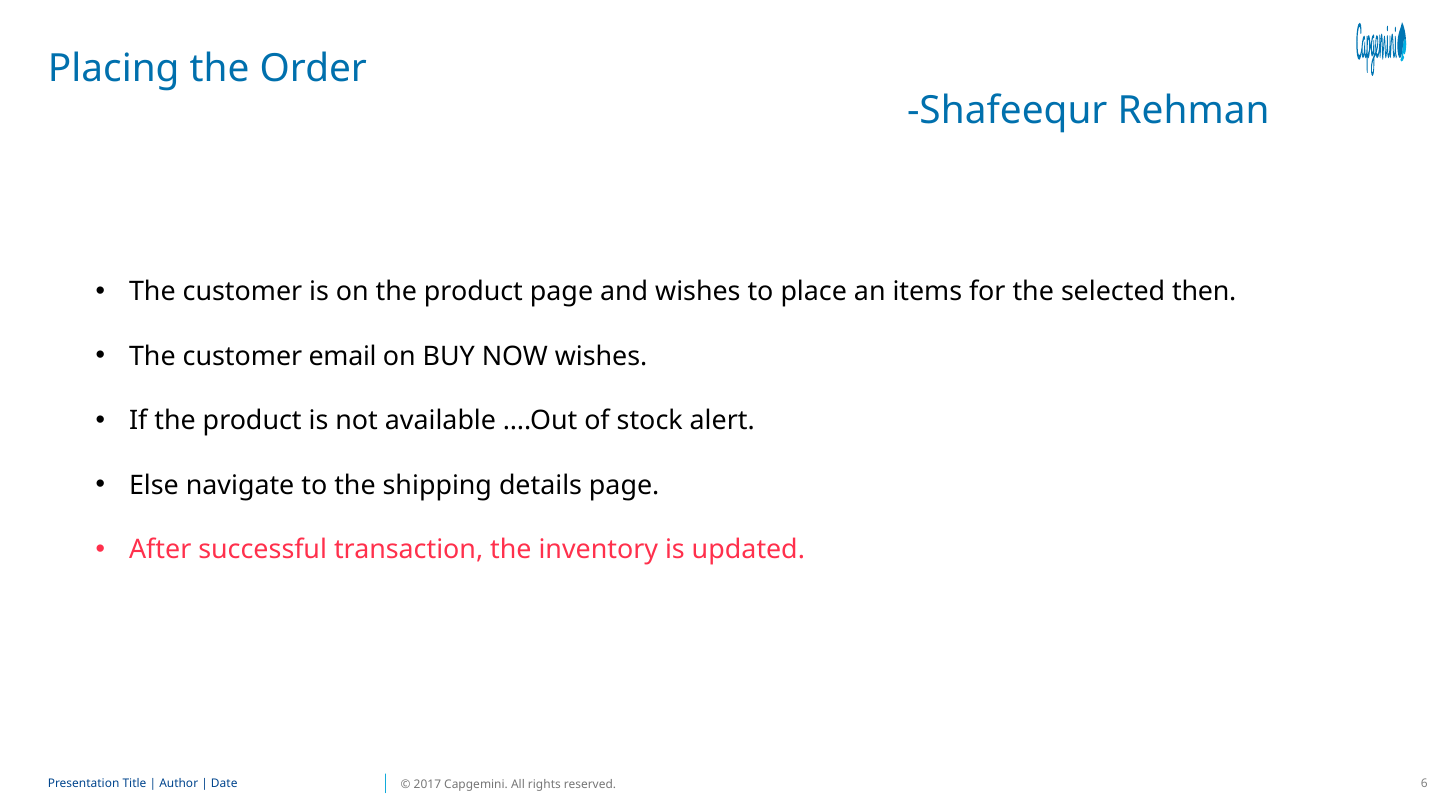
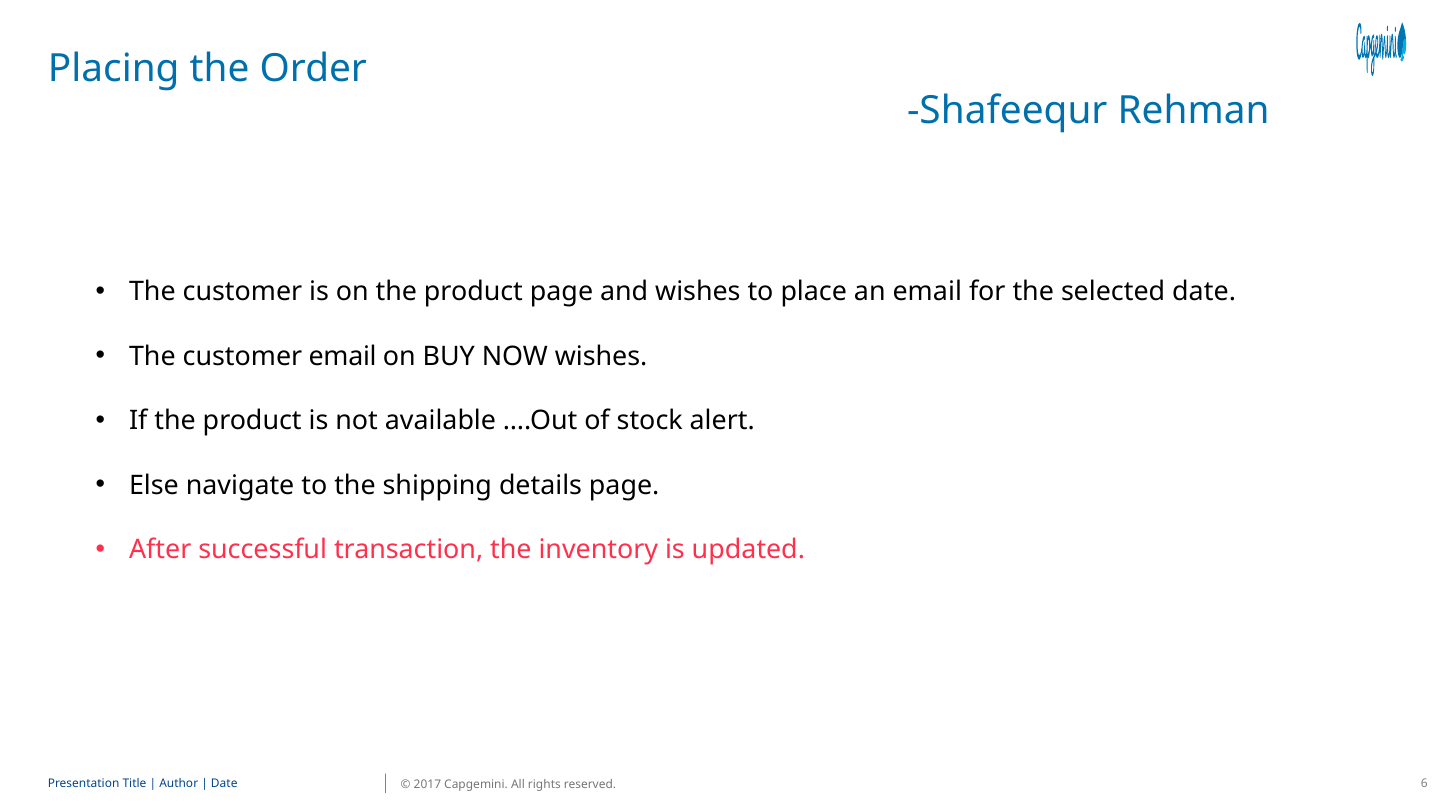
an items: items -> email
selected then: then -> date
